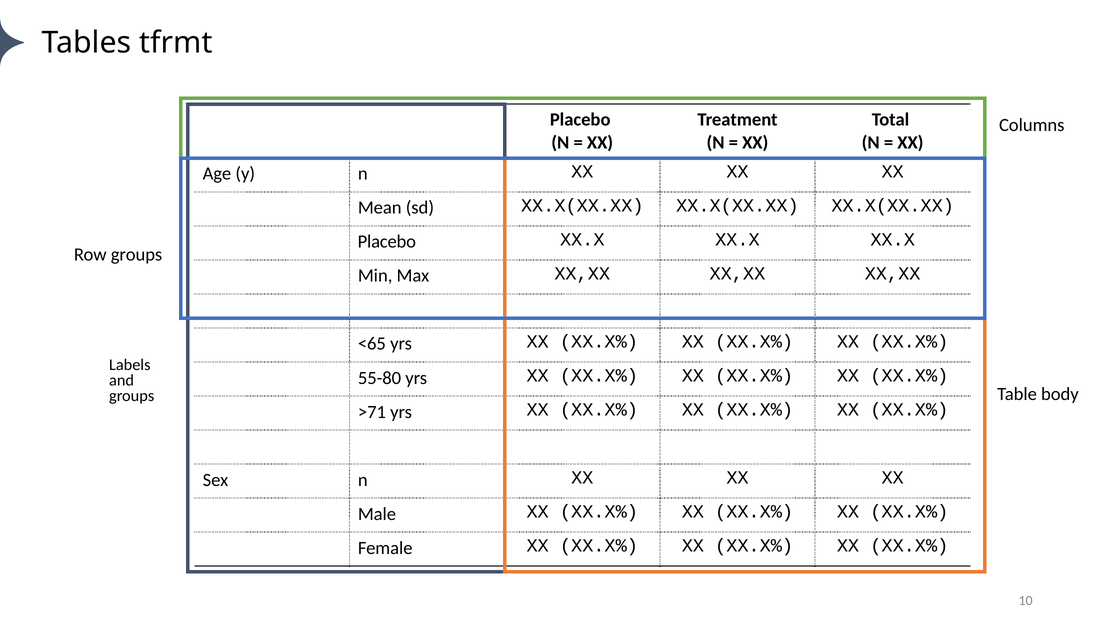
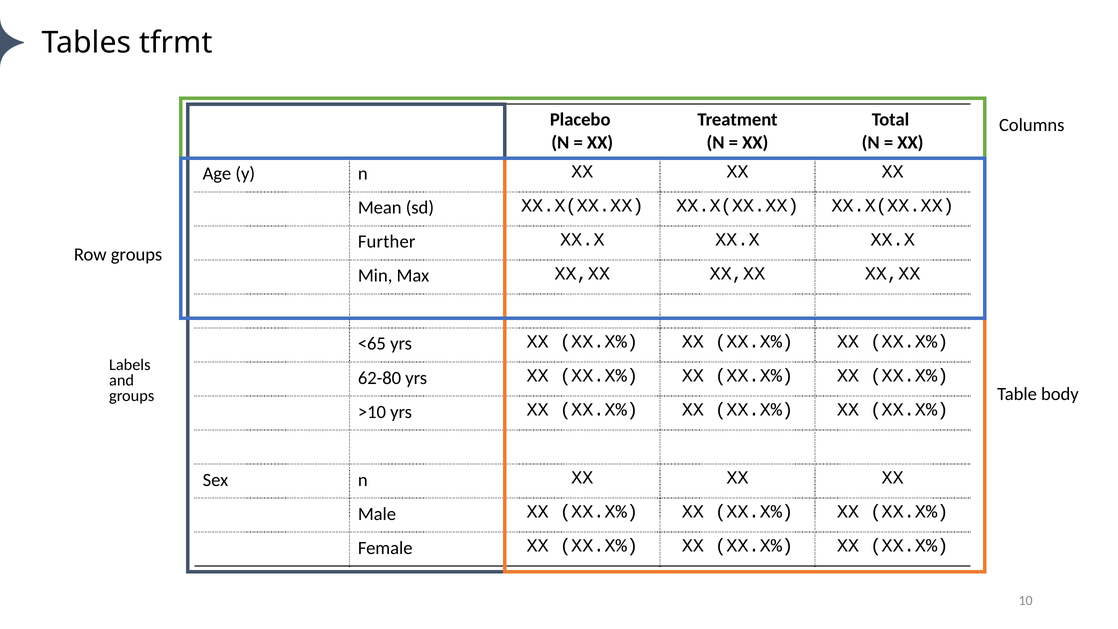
Placebo at (387, 242): Placebo -> Further
55-80: 55-80 -> 62-80
>71: >71 -> >10
